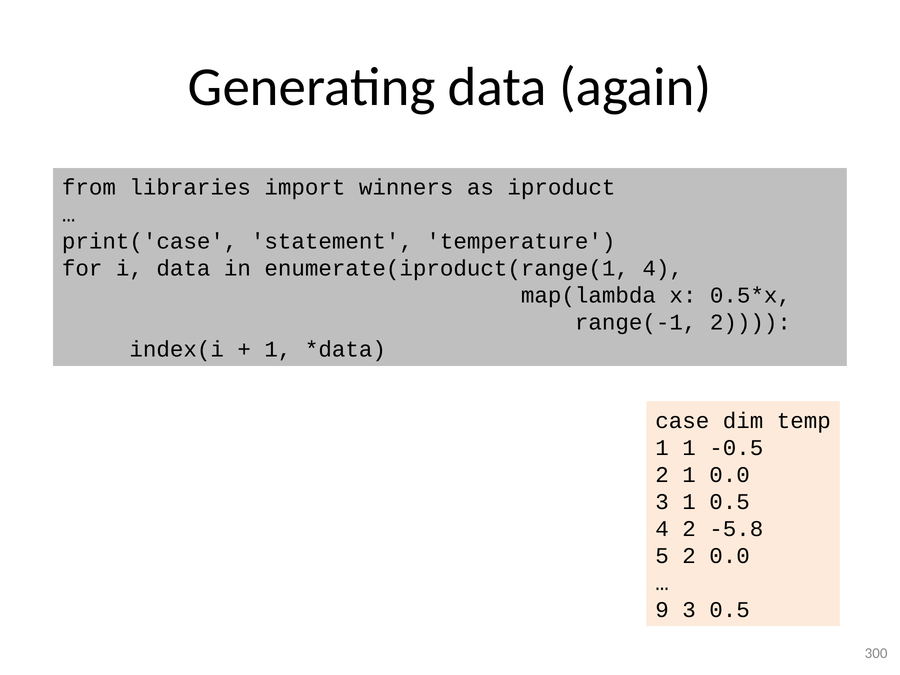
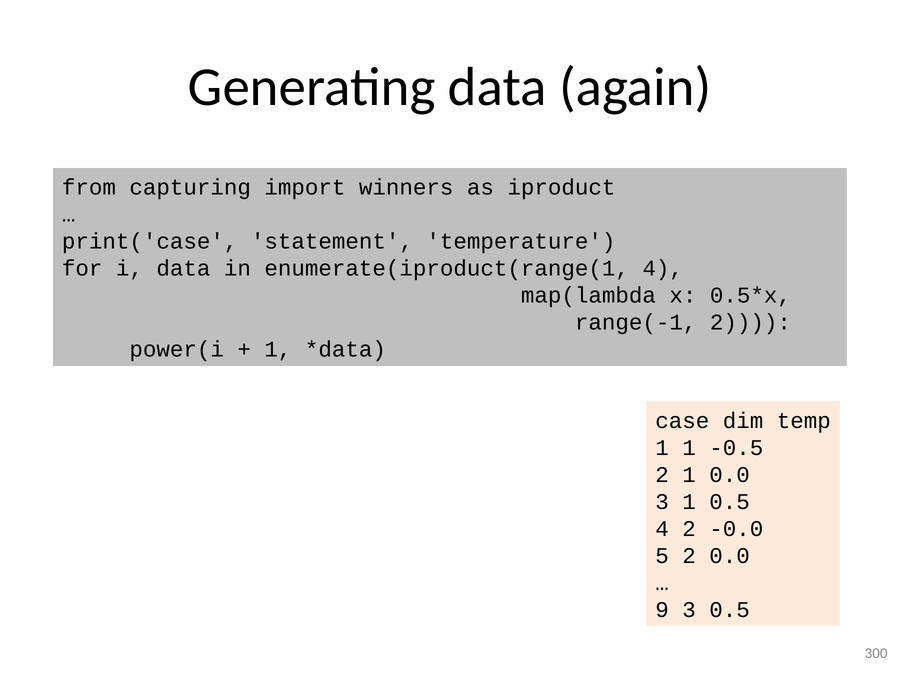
libraries: libraries -> capturing
index(i: index(i -> power(i
-5.8: -5.8 -> -0.0
